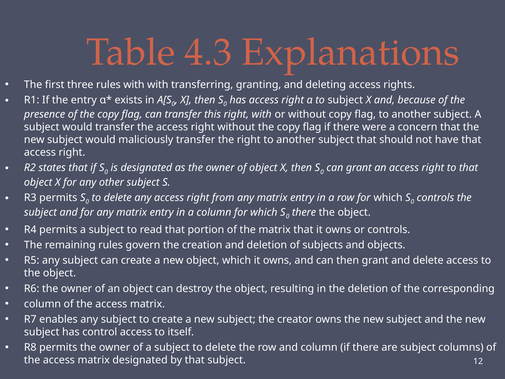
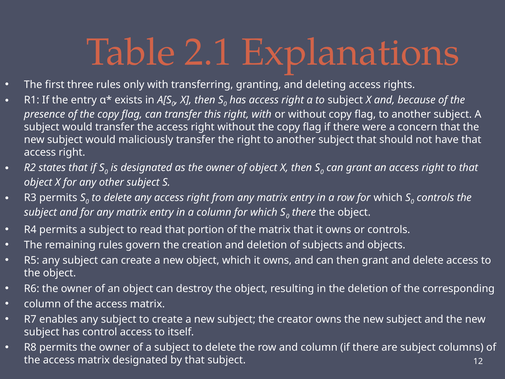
4.3: 4.3 -> 2.1
rules with: with -> only
